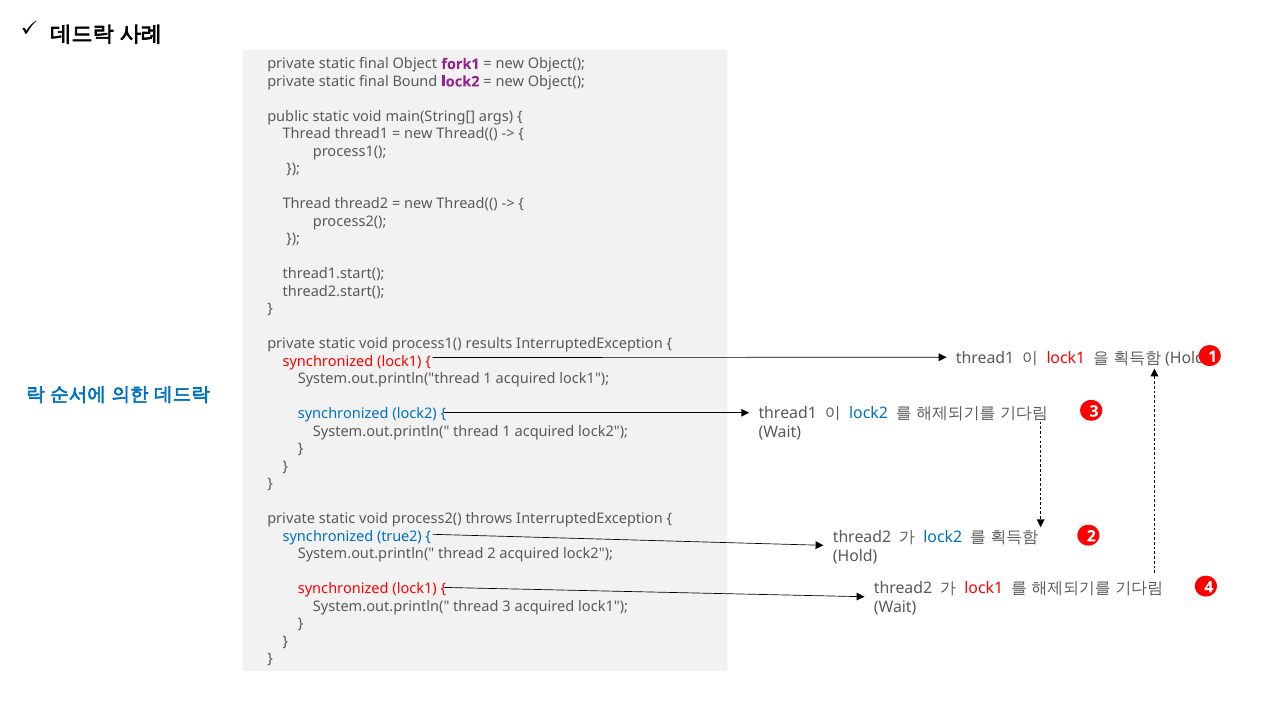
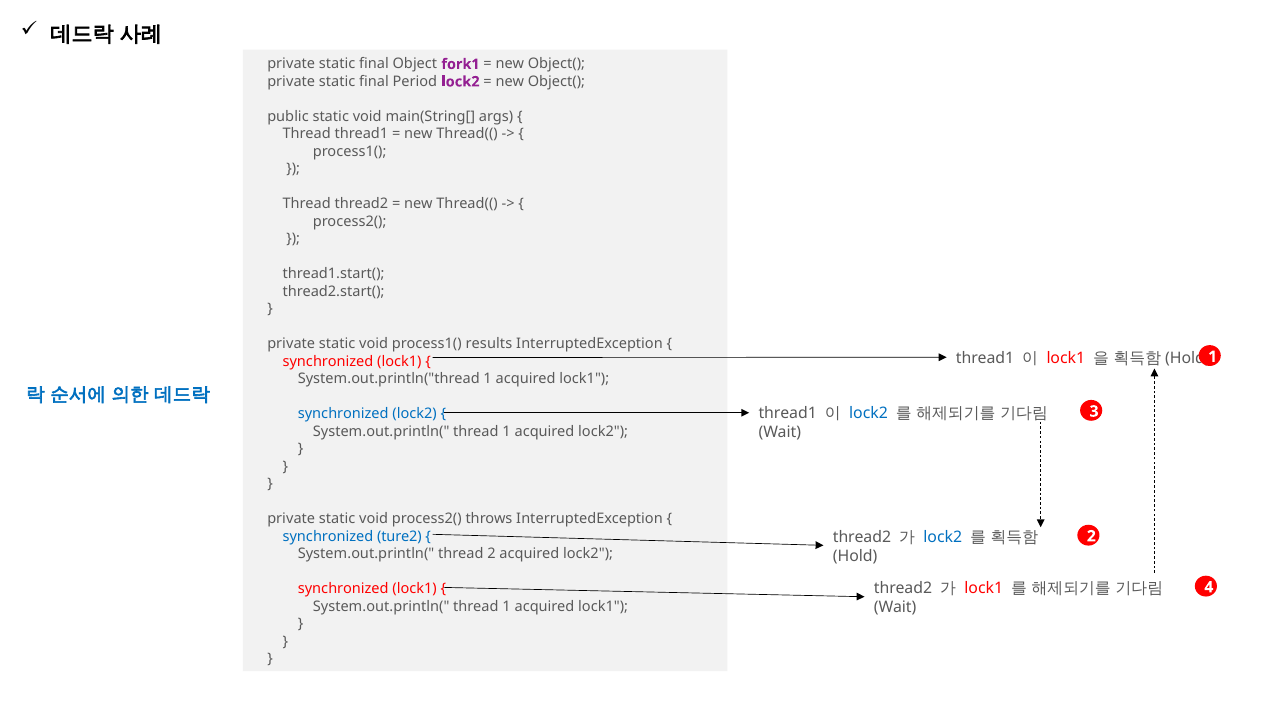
Bound: Bound -> Period
true2: true2 -> ture2
3 at (507, 606): 3 -> 1
